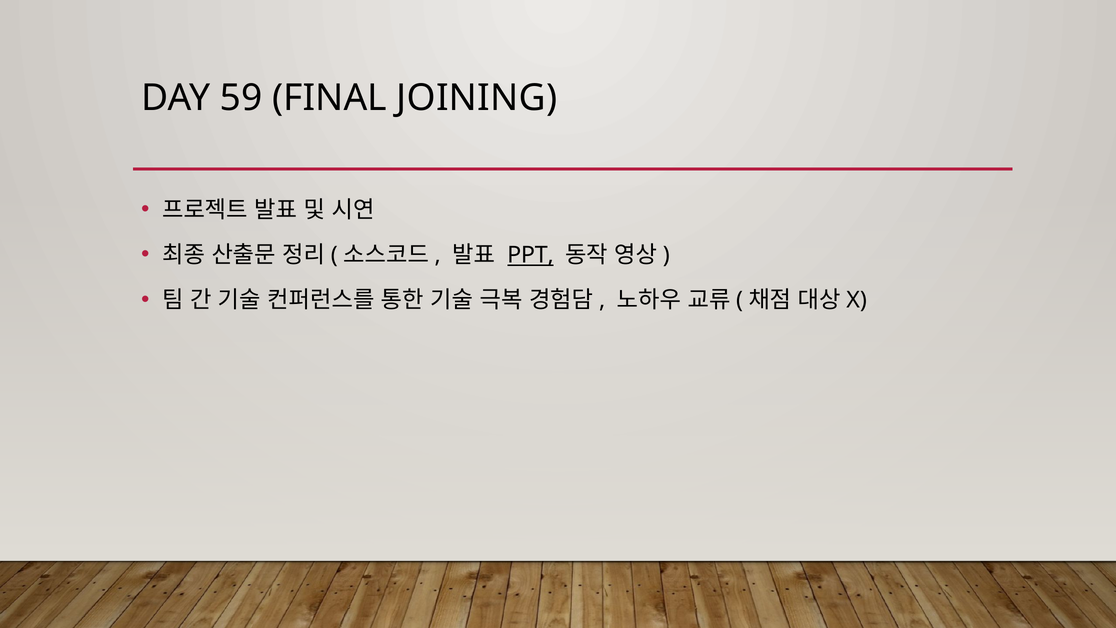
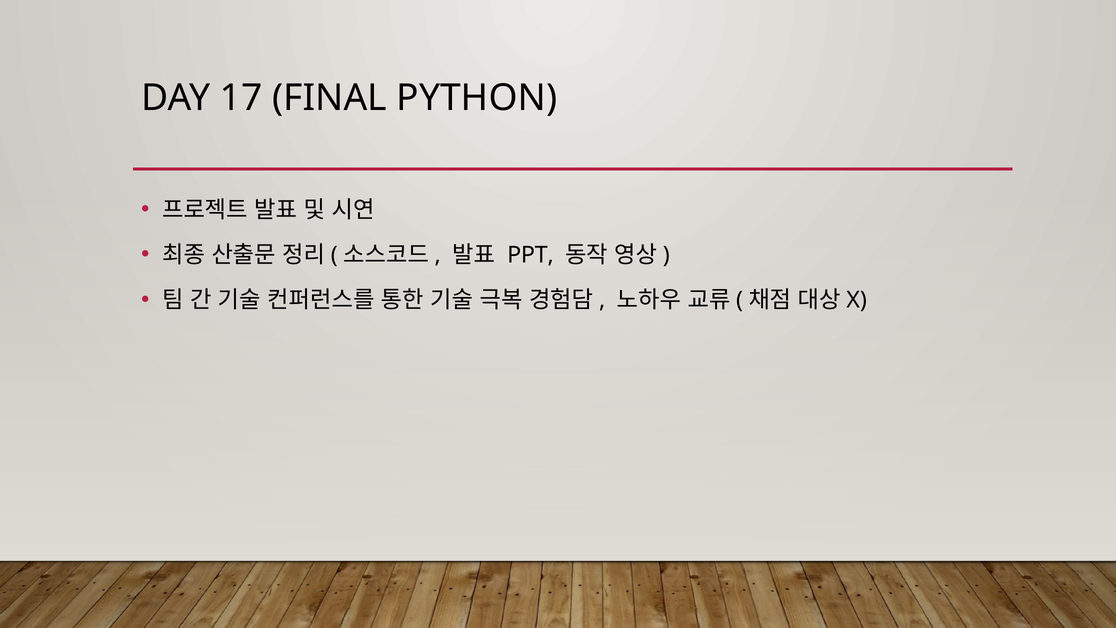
59: 59 -> 17
JOINING: JOINING -> PYTHON
PPT underline: present -> none
